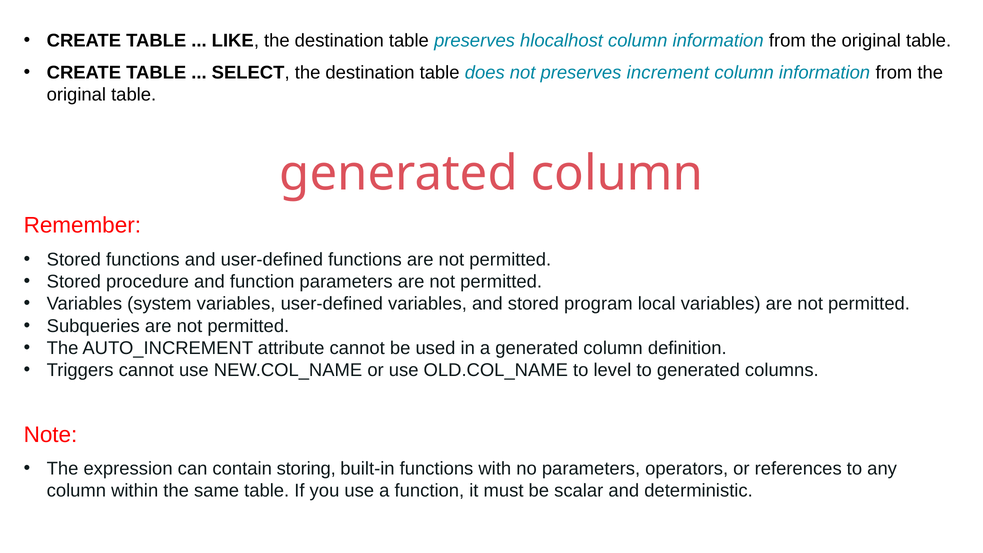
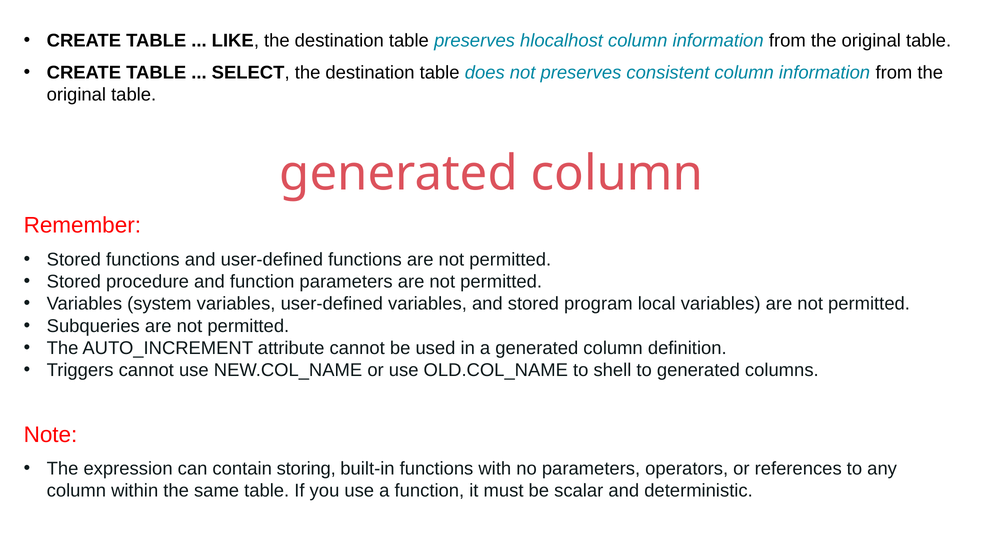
increment: increment -> consistent
level: level -> shell
